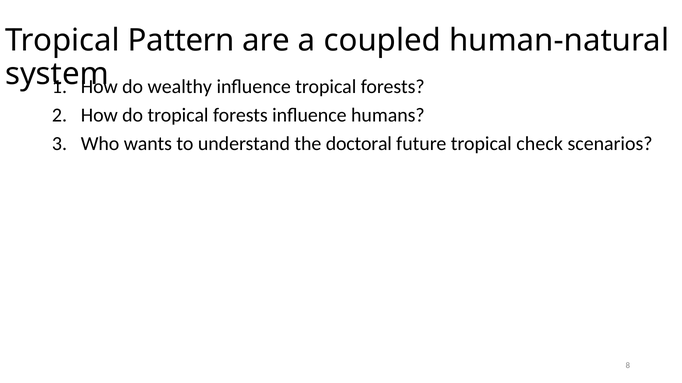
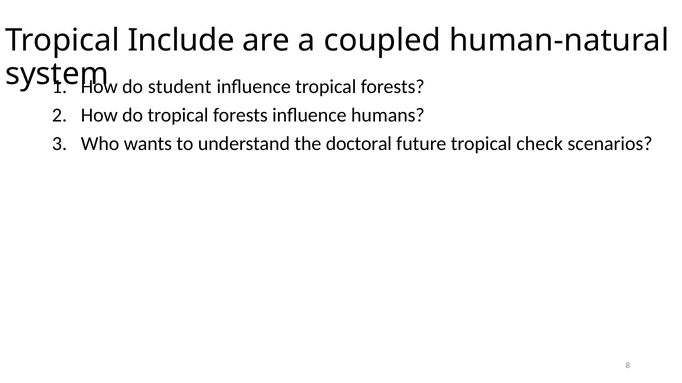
Pattern: Pattern -> Include
wealthy: wealthy -> student
